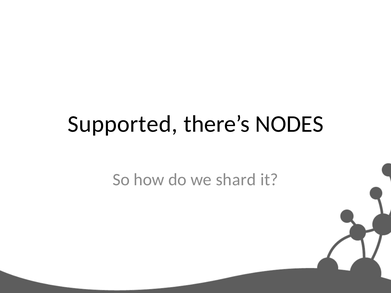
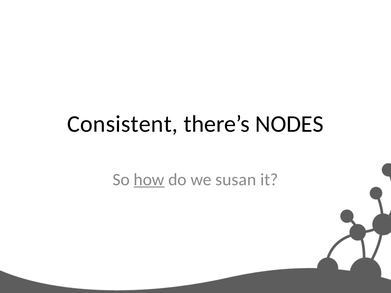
Supported: Supported -> Consistent
how underline: none -> present
shard: shard -> susan
